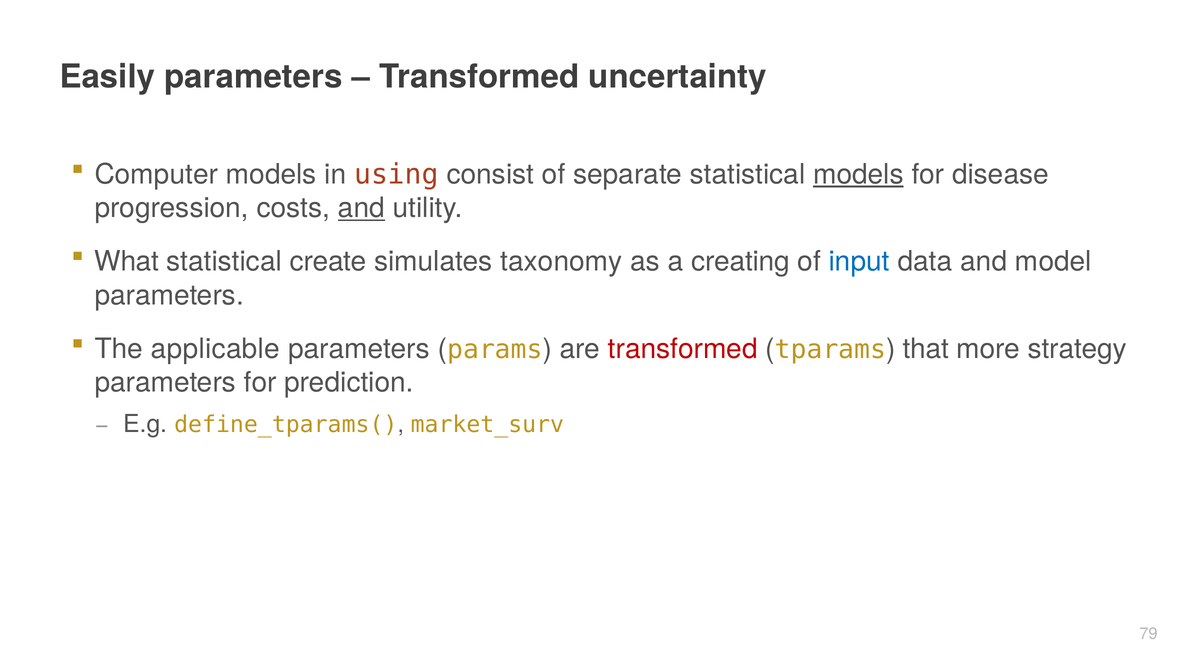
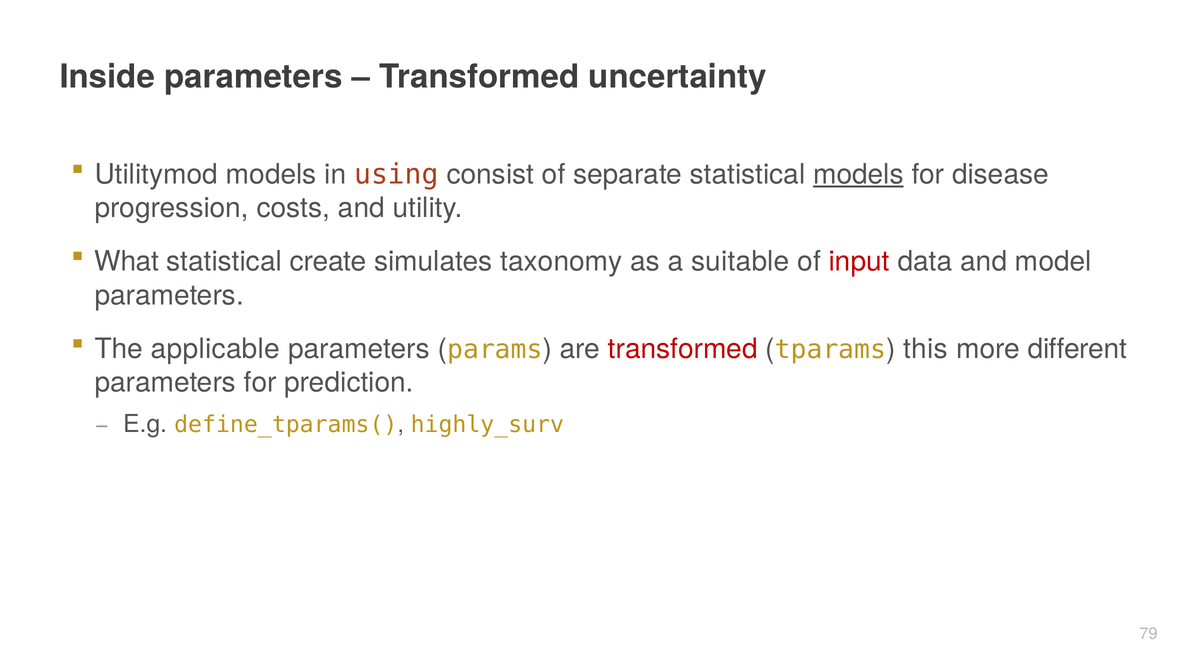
Easily: Easily -> Inside
Computer: Computer -> Utilitymod
and at (361, 208) underline: present -> none
creating: creating -> suitable
input colour: blue -> red
that: that -> this
strategy: strategy -> different
market_surv: market_surv -> highly_surv
